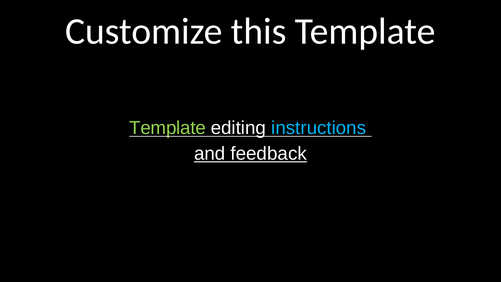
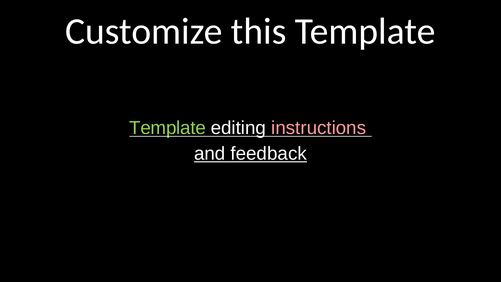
instructions colour: light blue -> pink
